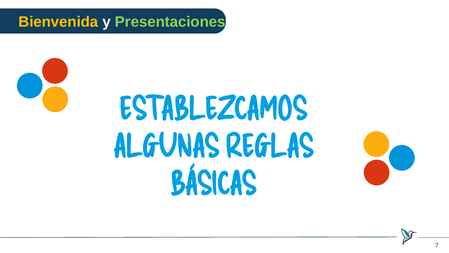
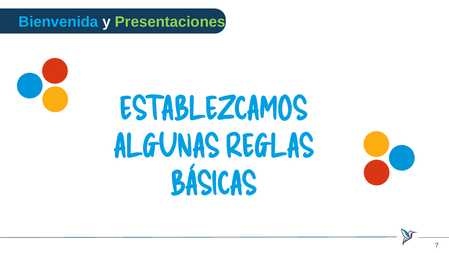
Bienvenida colour: yellow -> light blue
